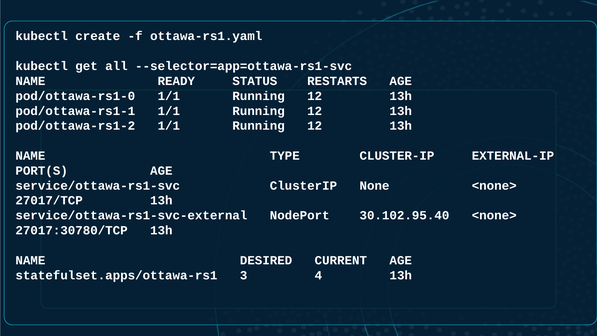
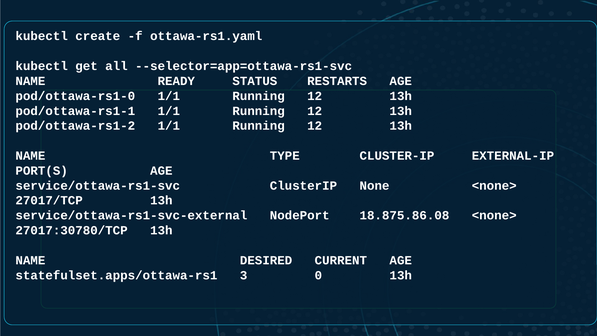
30.102.95.40: 30.102.95.40 -> 18.875.86.08
4: 4 -> 0
